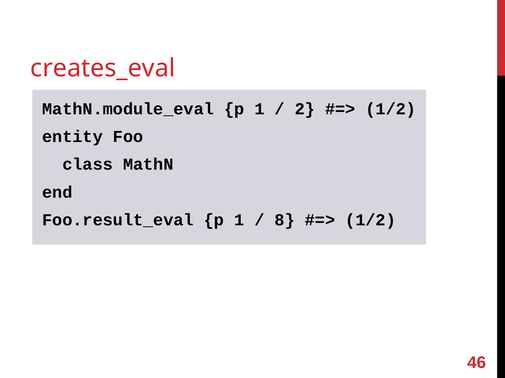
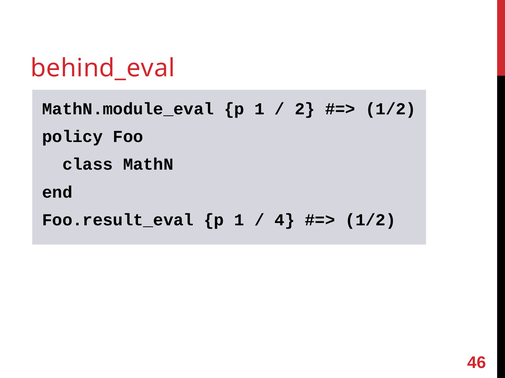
creates_eval: creates_eval -> behind_eval
entity: entity -> policy
8: 8 -> 4
